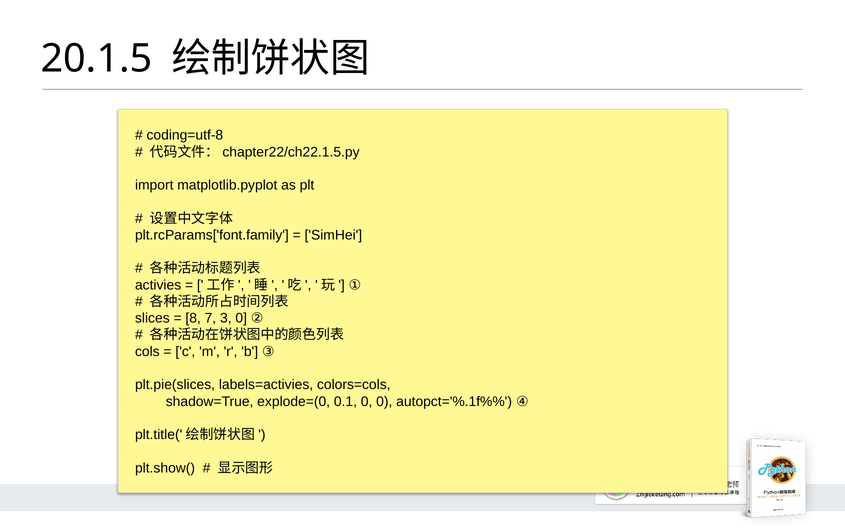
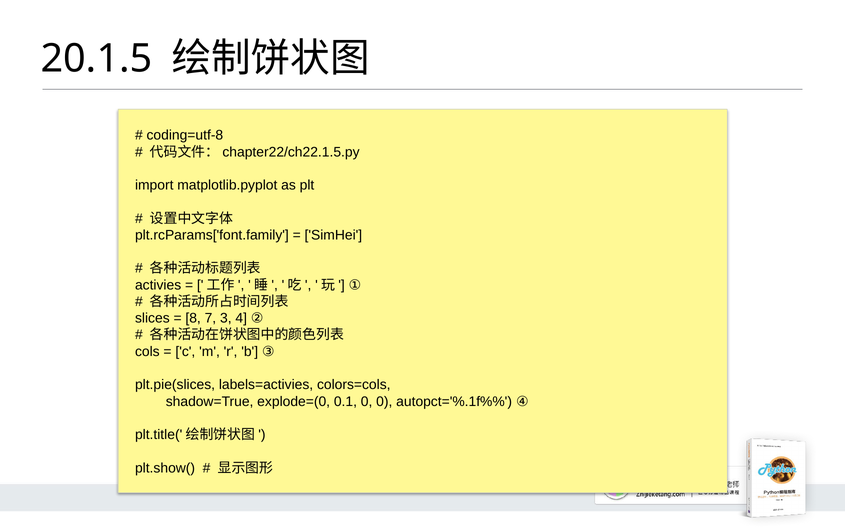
3 0: 0 -> 4
